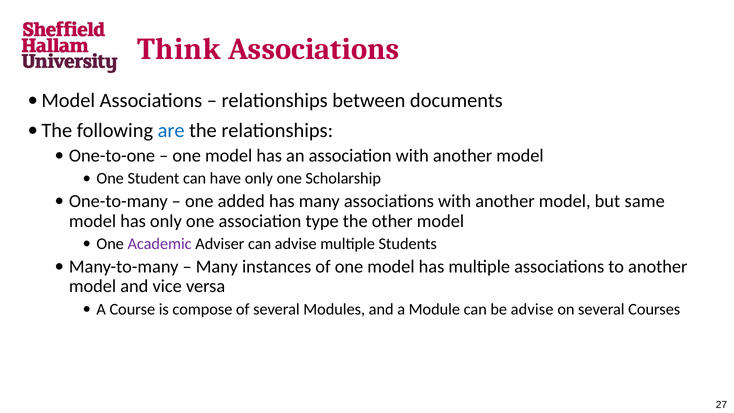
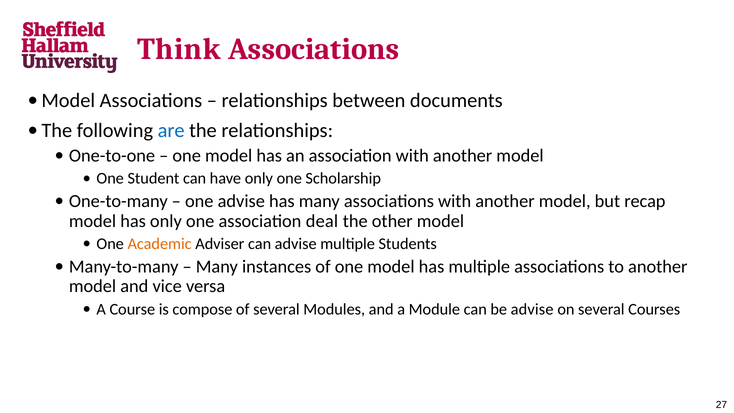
one added: added -> advise
same: same -> recap
type: type -> deal
Academic colour: purple -> orange
